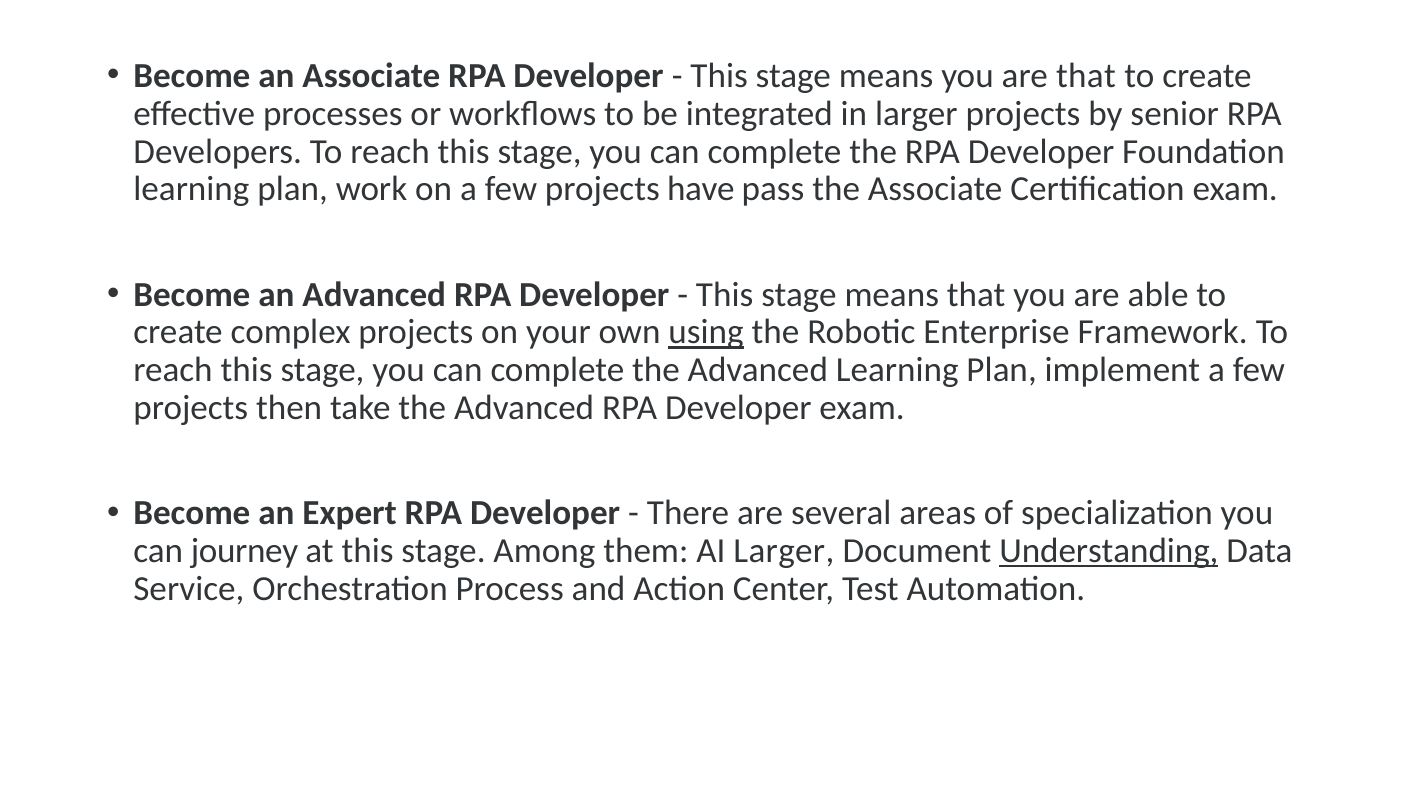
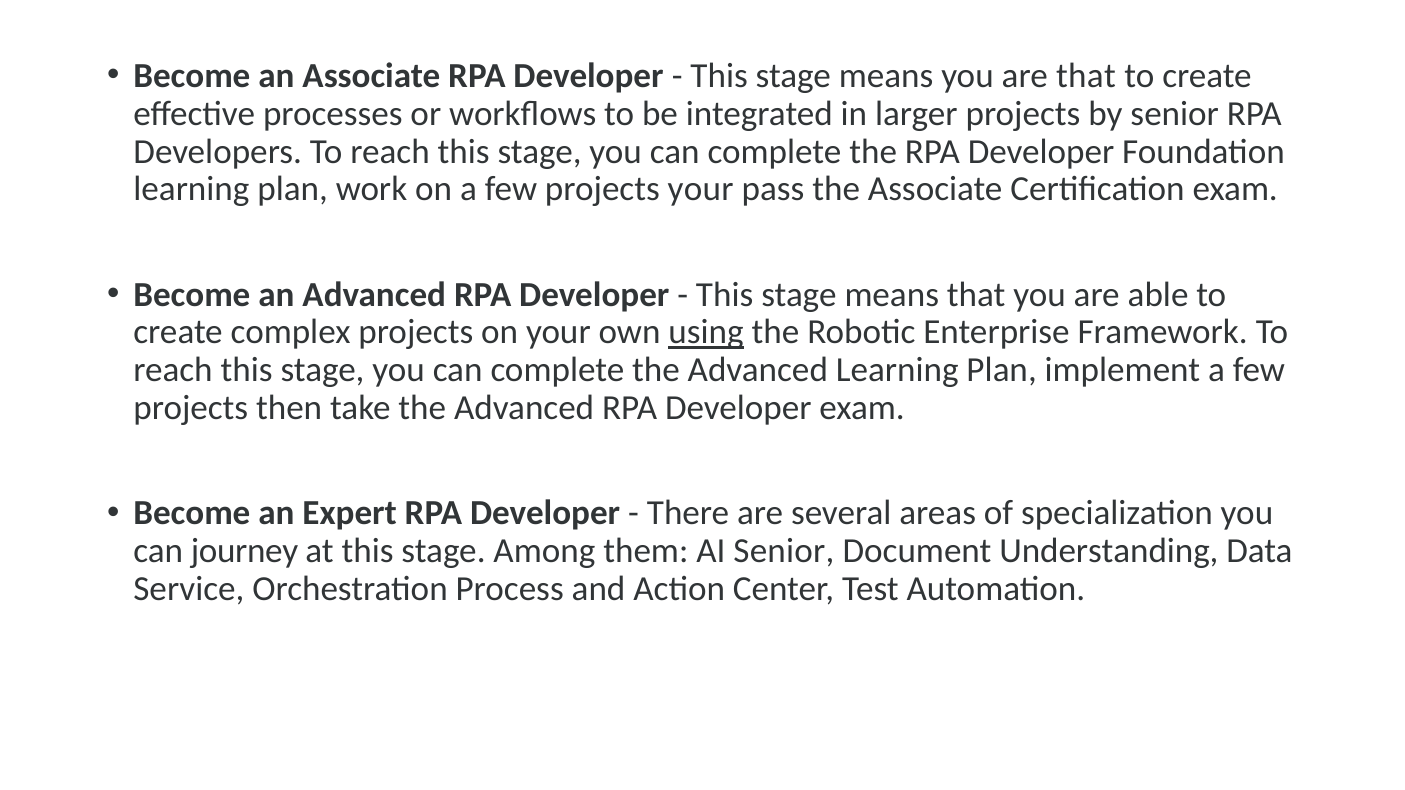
projects have: have -> your
AI Larger: Larger -> Senior
Understanding underline: present -> none
